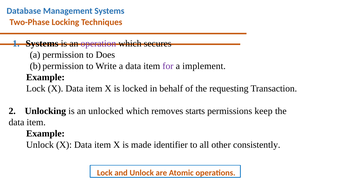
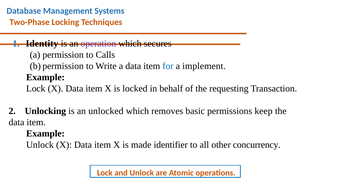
Systems at (42, 44): Systems -> Identity
Does: Does -> Calls
for colour: purple -> blue
starts: starts -> basic
consistently: consistently -> concurrency
